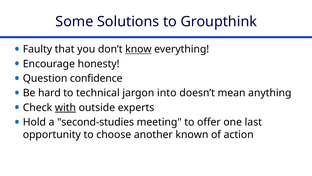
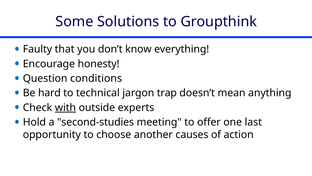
know underline: present -> none
confidence: confidence -> conditions
into: into -> trap
known: known -> causes
